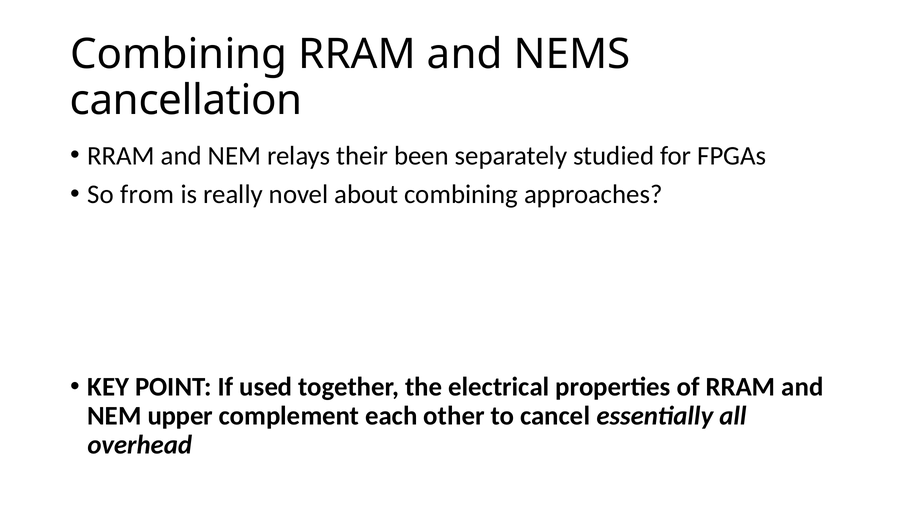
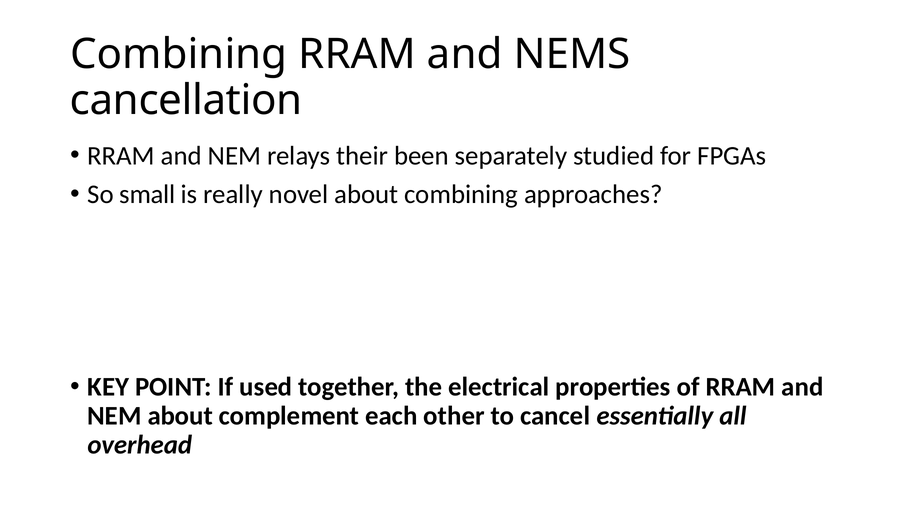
from: from -> small
NEM upper: upper -> about
